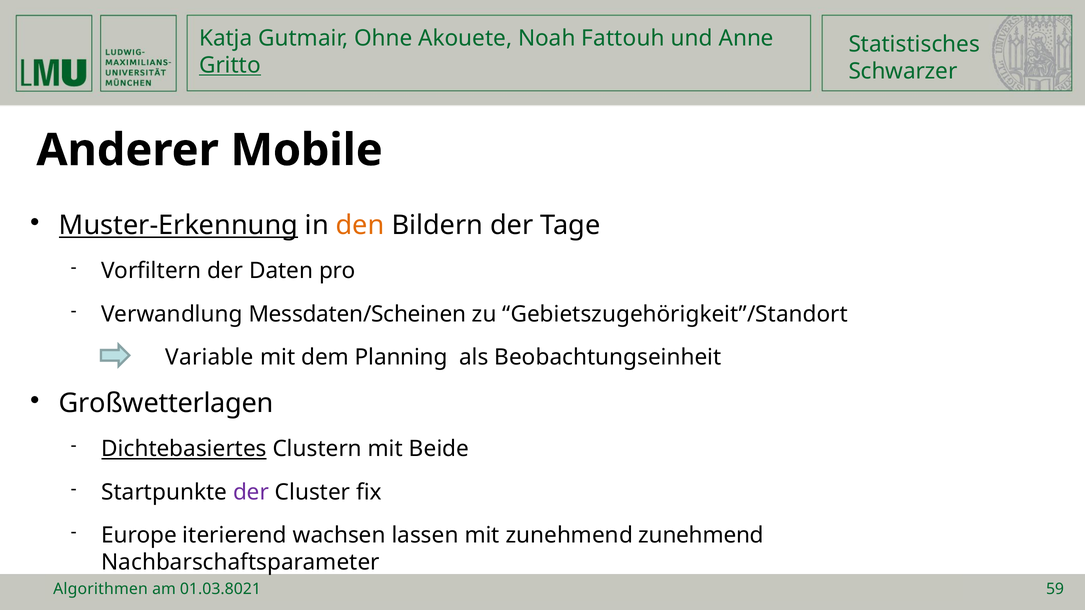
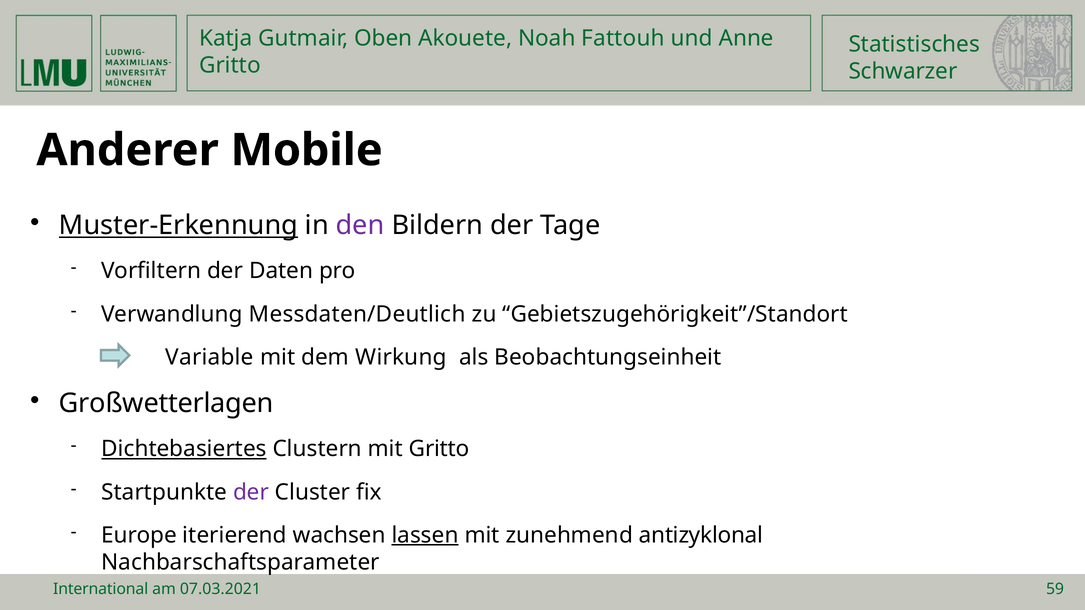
Ohne: Ohne -> Oben
Gritto at (230, 65) underline: present -> none
den colour: orange -> purple
Messdaten/Scheinen: Messdaten/Scheinen -> Messdaten/Deutlich
Planning: Planning -> Wirkung
mit Beide: Beide -> Gritto
lassen underline: none -> present
zunehmend zunehmend: zunehmend -> antizyklonal
Algorithmen: Algorithmen -> International
01.03.8021: 01.03.8021 -> 07.03.2021
